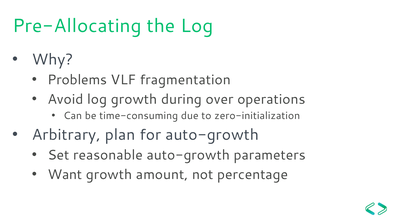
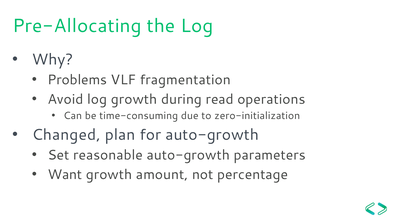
over: over -> read
Arbitrary: Arbitrary -> Changed
